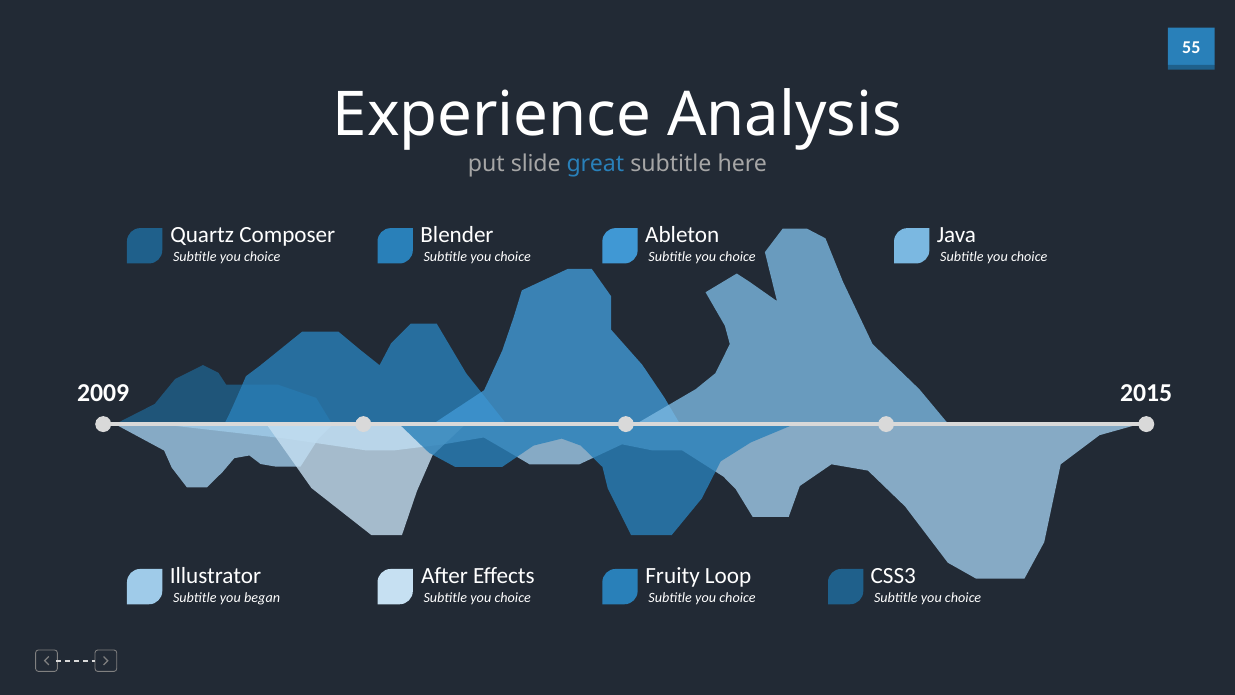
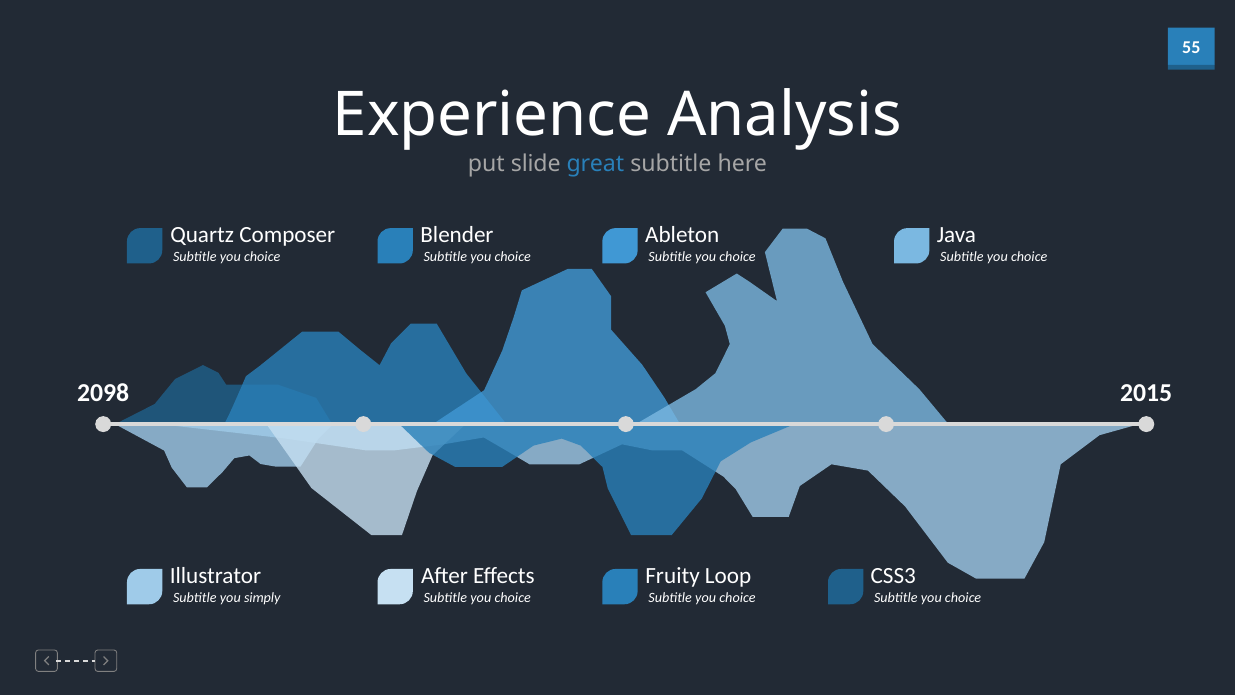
2009: 2009 -> 2098
began: began -> simply
